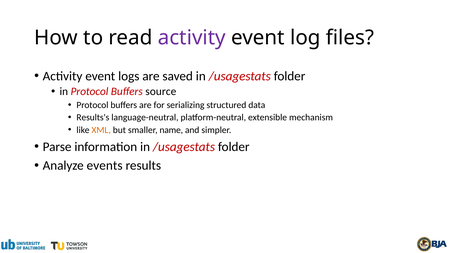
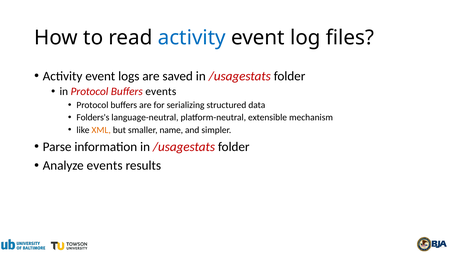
activity at (192, 38) colour: purple -> blue
Buffers source: source -> events
Results's: Results's -> Folders's
